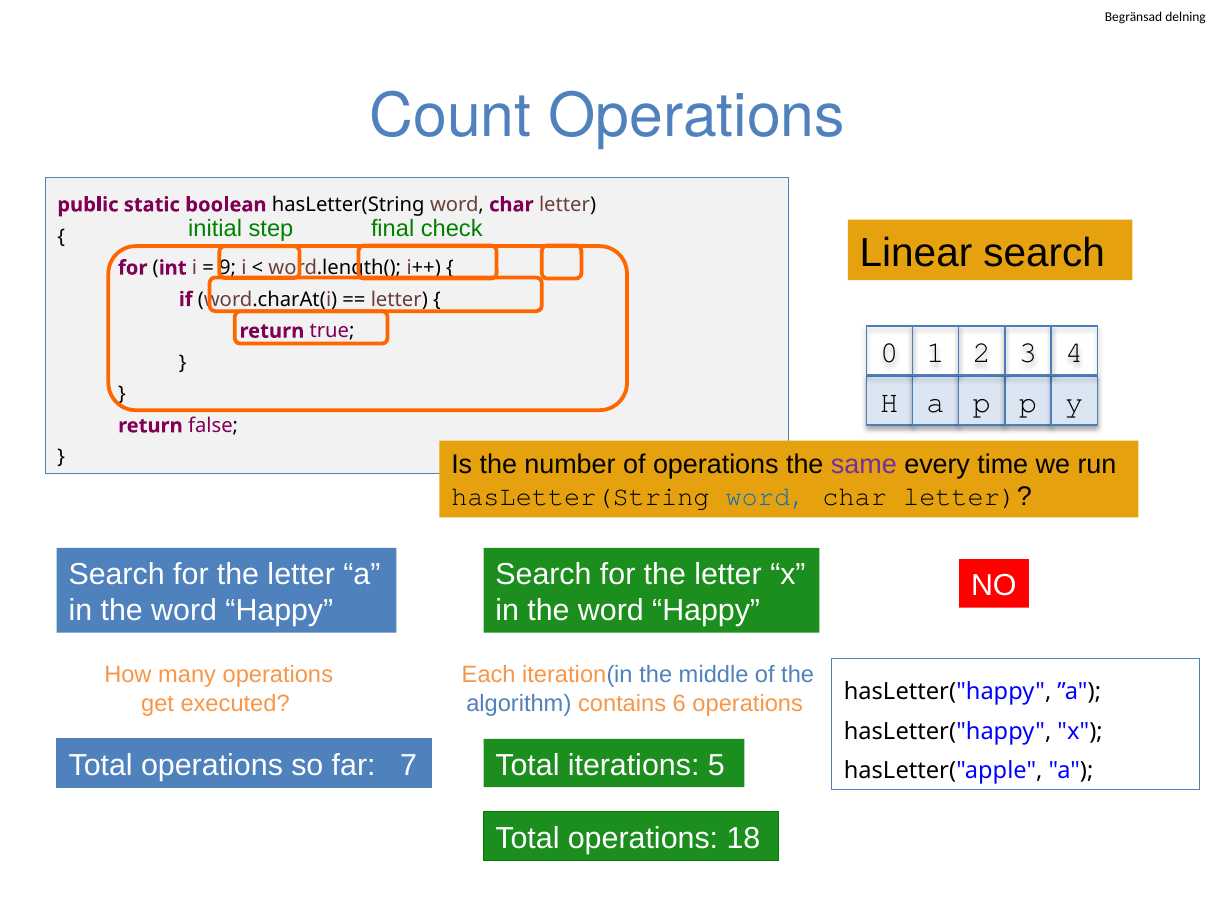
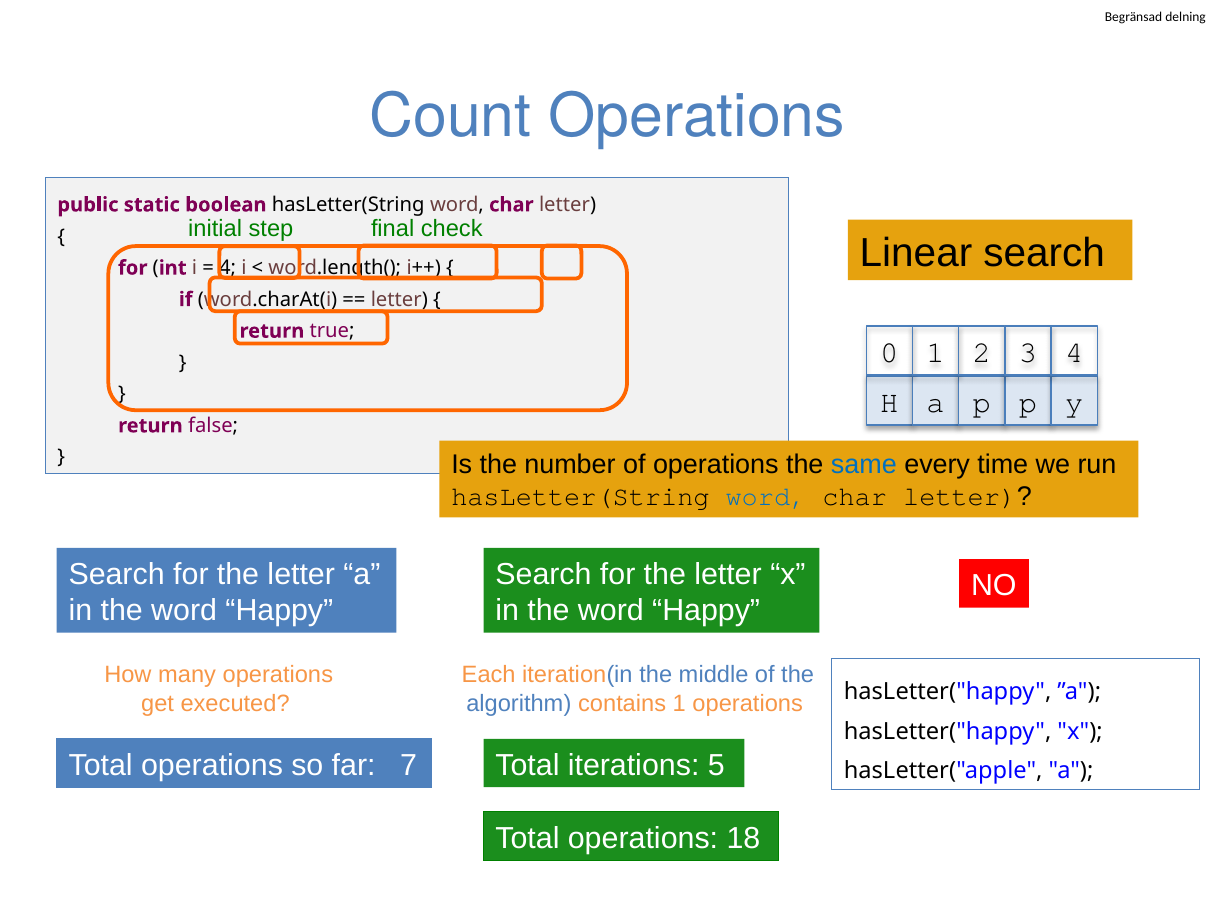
9 at (228, 268): 9 -> 4
same colour: purple -> blue
contains 6: 6 -> 1
